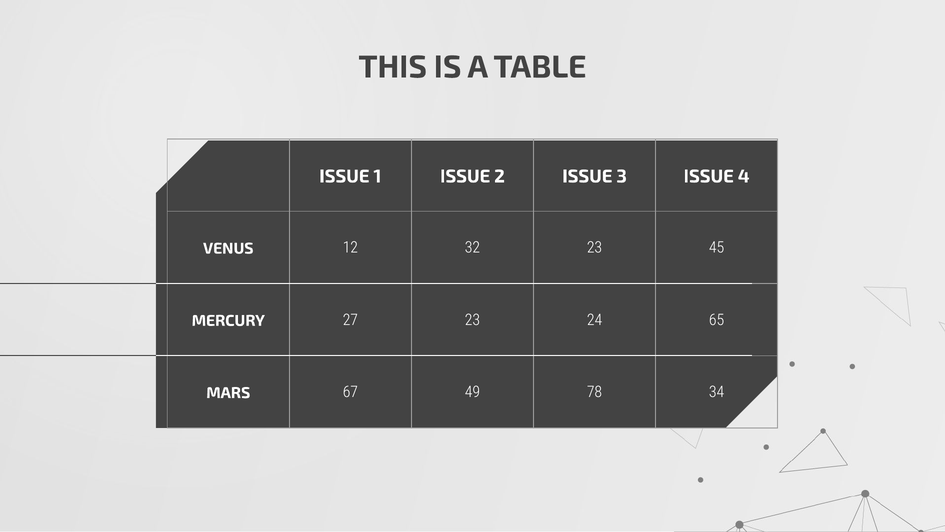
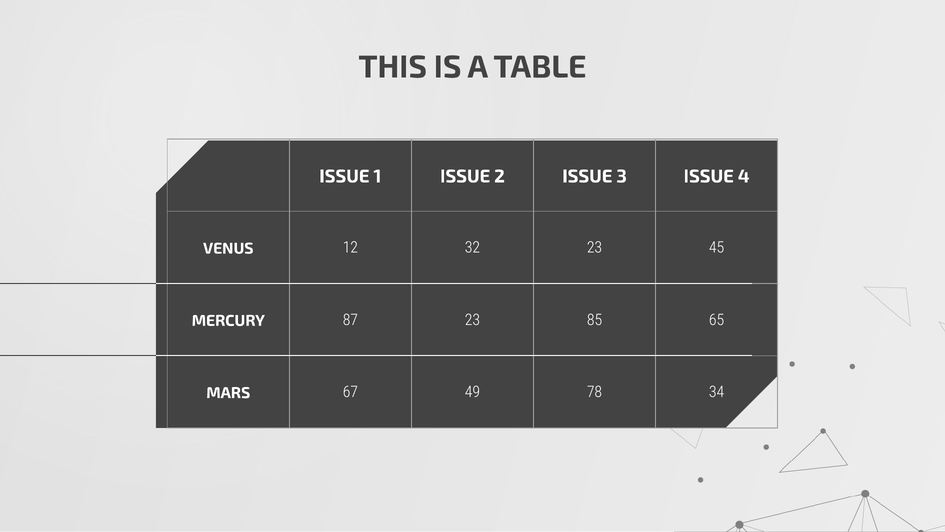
27: 27 -> 87
24: 24 -> 85
